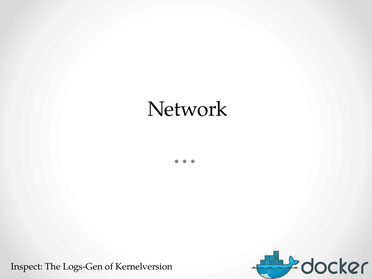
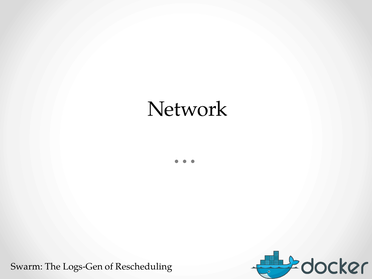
Inspect: Inspect -> Swarm
Kernelversion: Kernelversion -> Rescheduling
